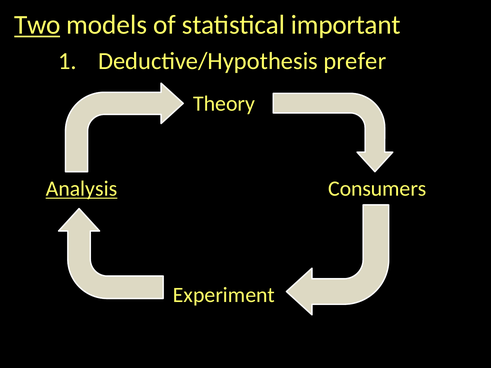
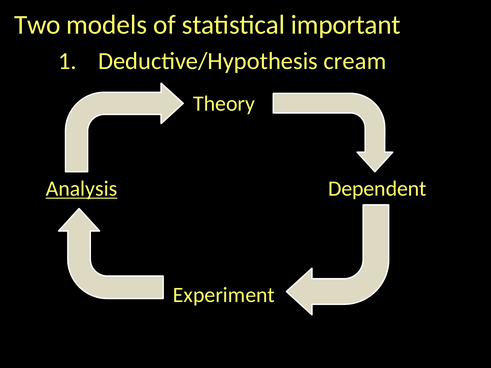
Two underline: present -> none
prefer: prefer -> cream
Consumers: Consumers -> Dependent
